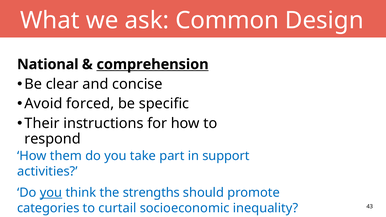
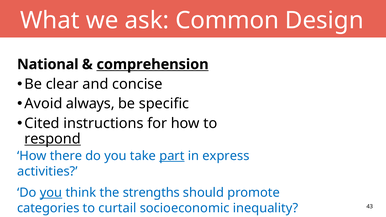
forced: forced -> always
Their: Their -> Cited
respond underline: none -> present
them: them -> there
part underline: none -> present
support: support -> express
